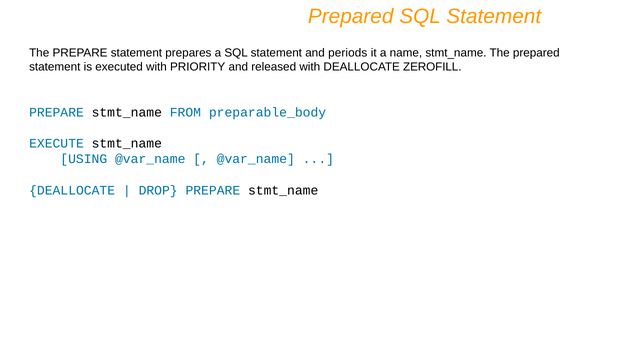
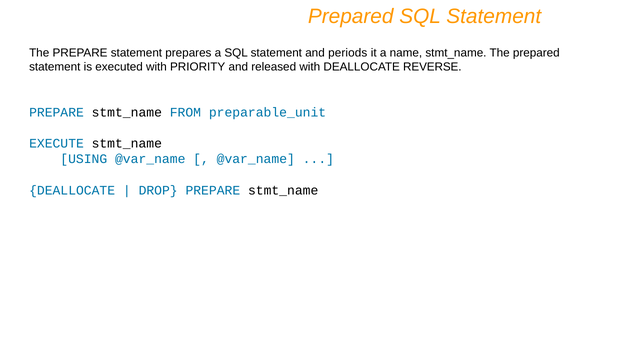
ZEROFILL: ZEROFILL -> REVERSE
preparable_body: preparable_body -> preparable_unit
